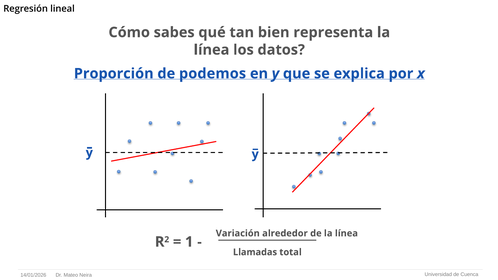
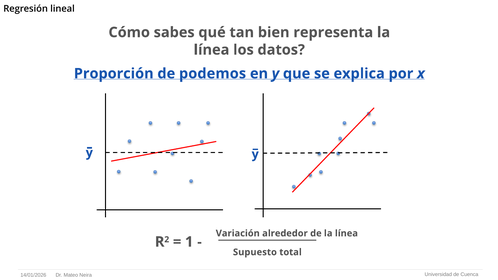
Llamadas: Llamadas -> Supuesto
